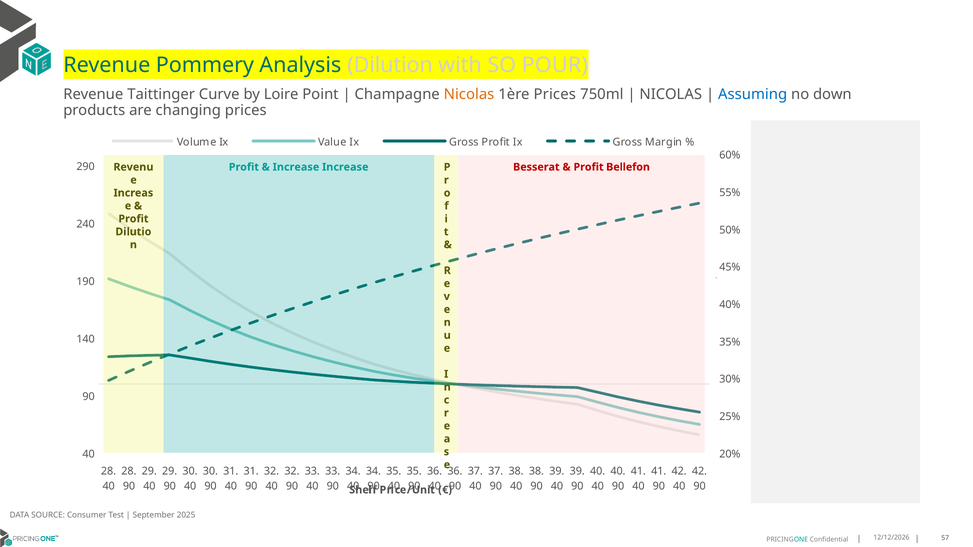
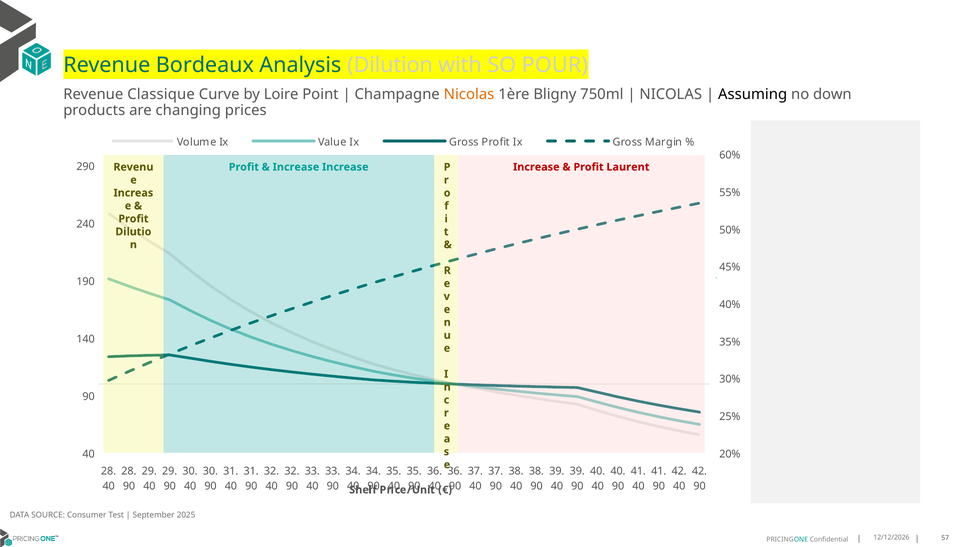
Pommery: Pommery -> Bordeaux
Taittinger: Taittinger -> Classique
1ère Prices: Prices -> Bligny
Assuming colour: blue -> black
Besserat at (536, 167): Besserat -> Increase
Bellefon: Bellefon -> Laurent
